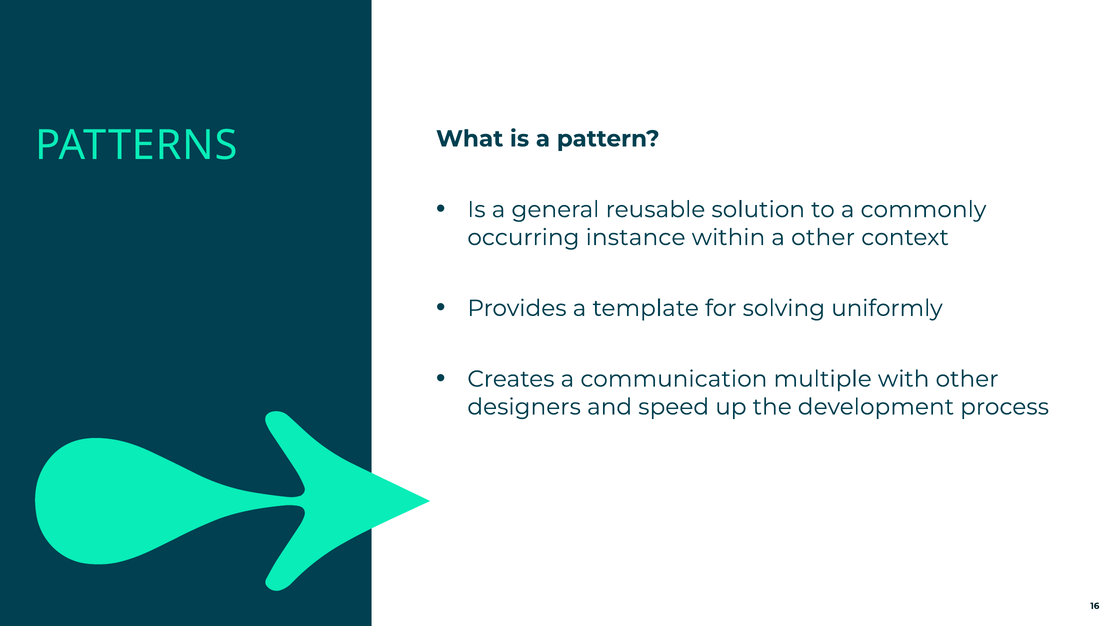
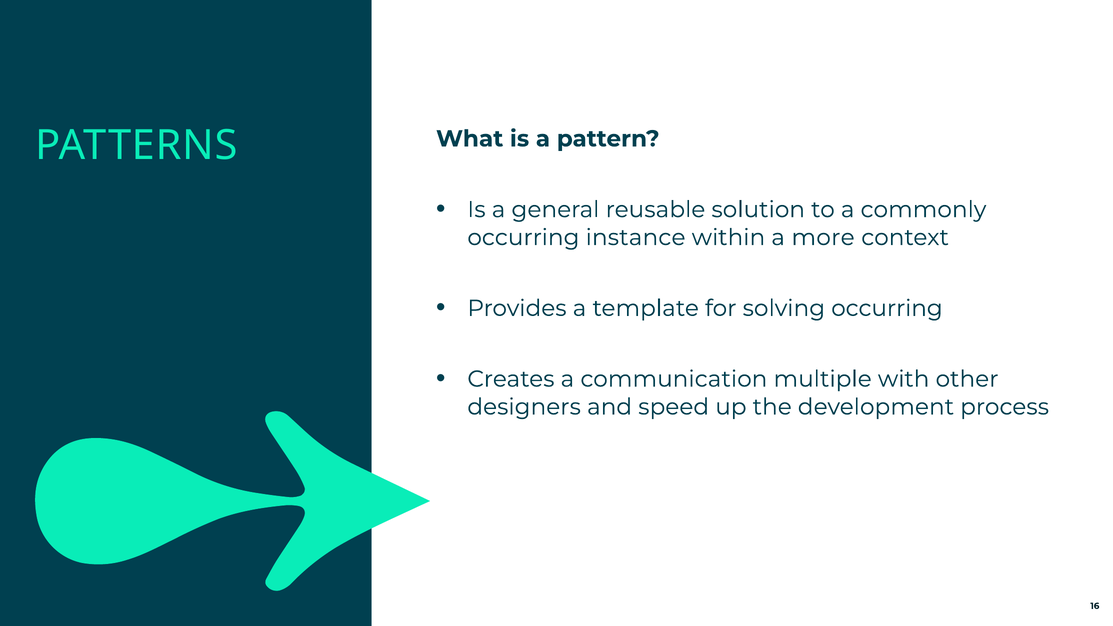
a other: other -> more
solving uniformly: uniformly -> occurring
